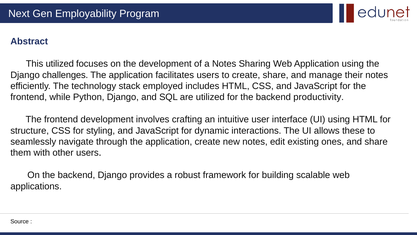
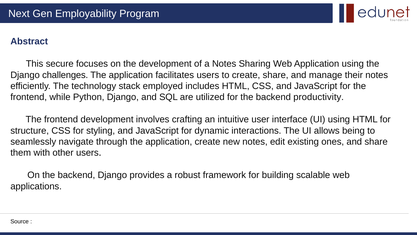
This utilized: utilized -> secure
these: these -> being
